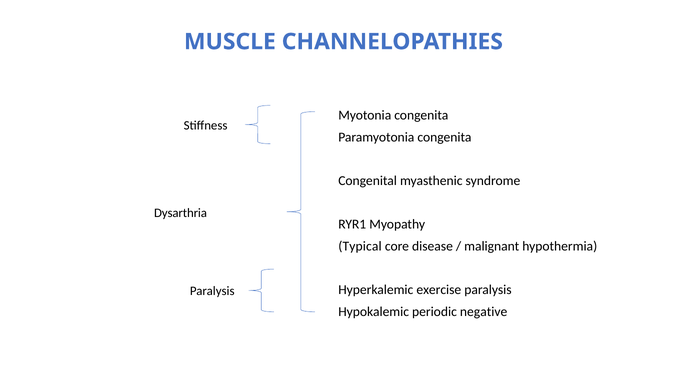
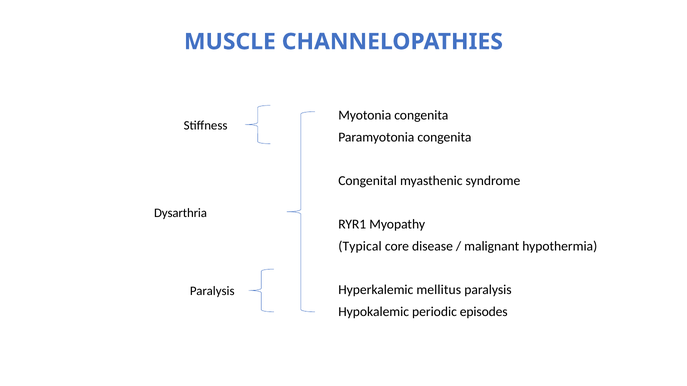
exercise: exercise -> mellitus
negative: negative -> episodes
